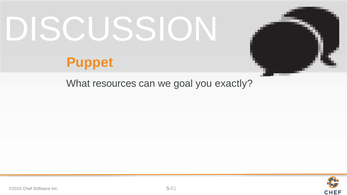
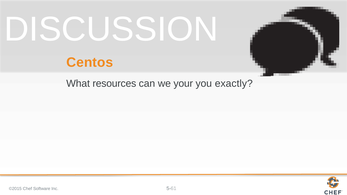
Puppet: Puppet -> Centos
goal: goal -> your
